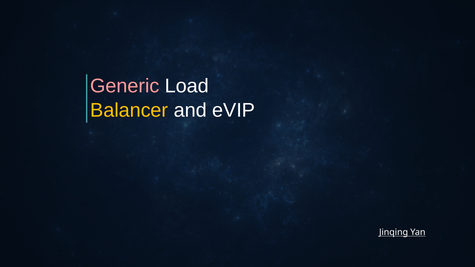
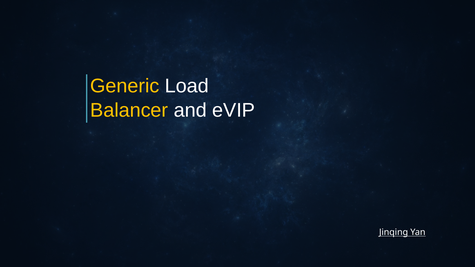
Generic colour: pink -> yellow
